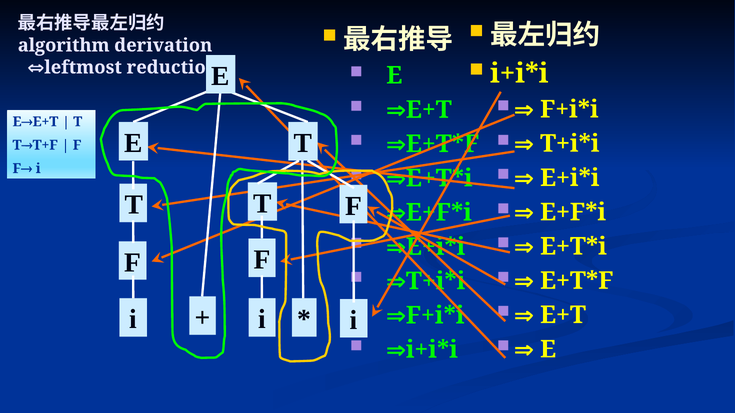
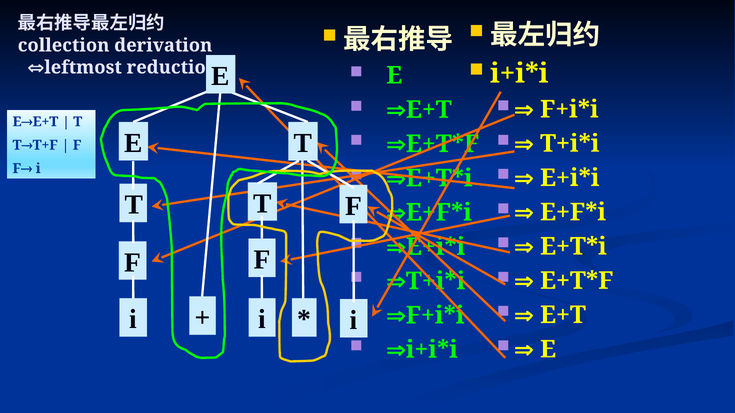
algorithm: algorithm -> collection
